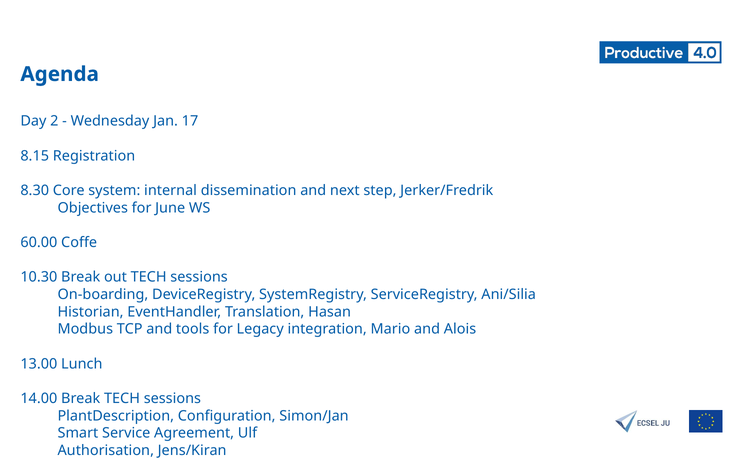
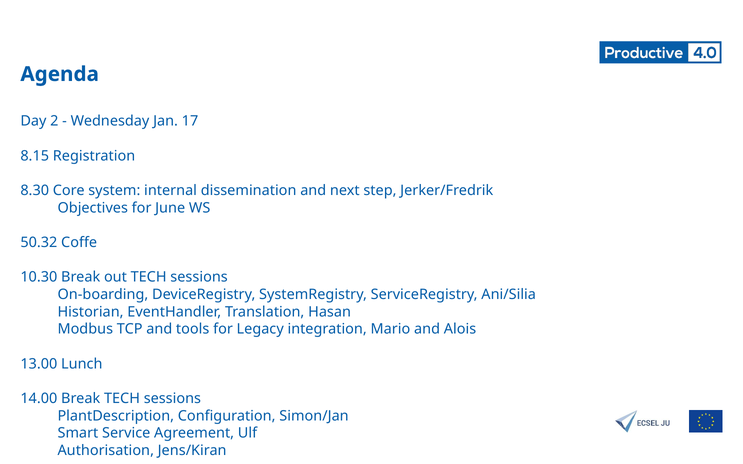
60.00: 60.00 -> 50.32
